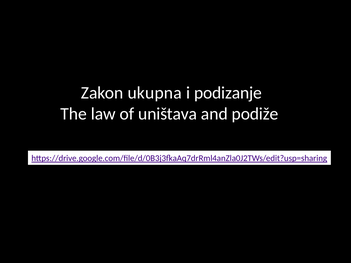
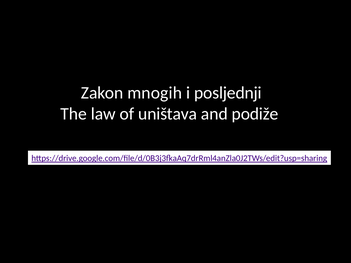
ukupna: ukupna -> mnogih
podizanje: podizanje -> posljednji
